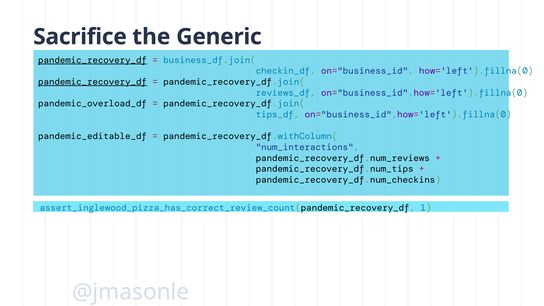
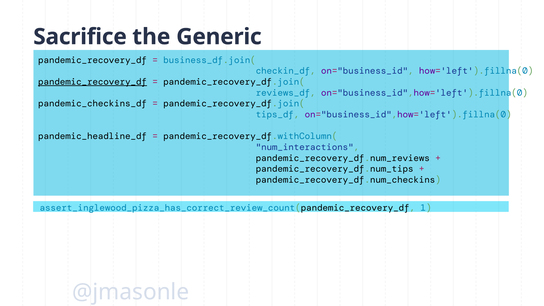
pandemic_recovery_df at (93, 60) underline: present -> none
pandemic_overload_df: pandemic_overload_df -> pandemic_checkins_df
pandemic_editable_df: pandemic_editable_df -> pandemic_headline_df
